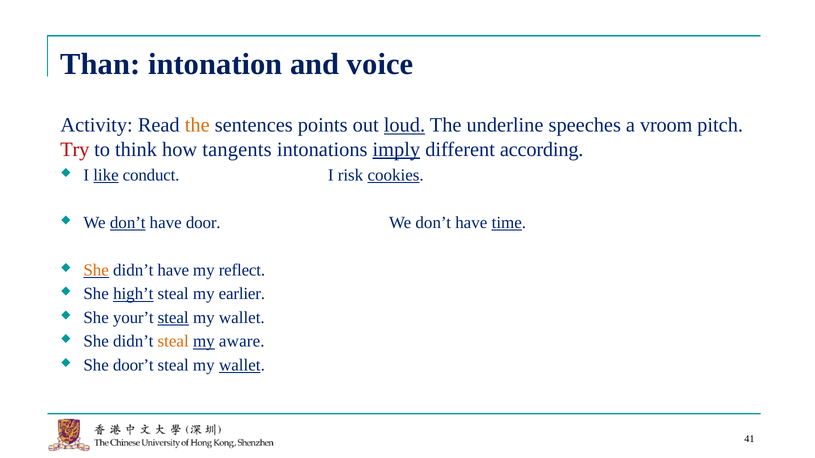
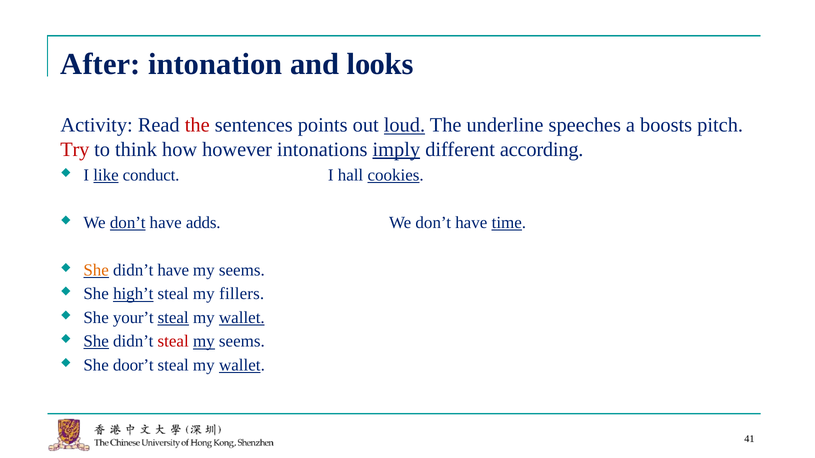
Than: Than -> After
voice: voice -> looks
the at (197, 125) colour: orange -> red
vroom: vroom -> boosts
tangents: tangents -> however
risk: risk -> hall
door: door -> adds
reflect at (242, 270): reflect -> seems
earlier: earlier -> fillers
wallet at (242, 318) underline: none -> present
She at (96, 342) underline: none -> present
steal at (173, 342) colour: orange -> red
aware at (242, 342): aware -> seems
